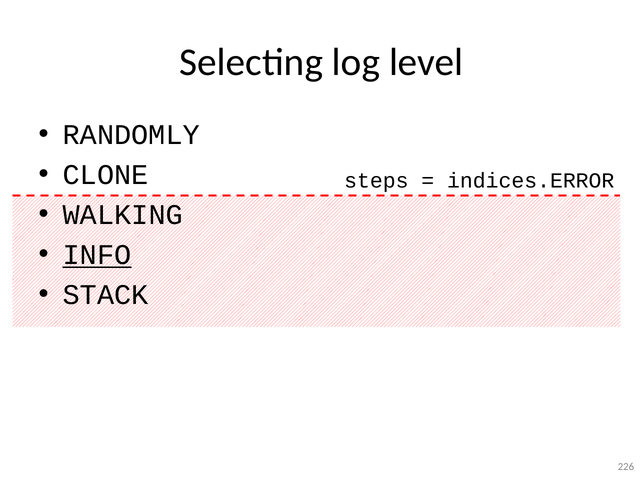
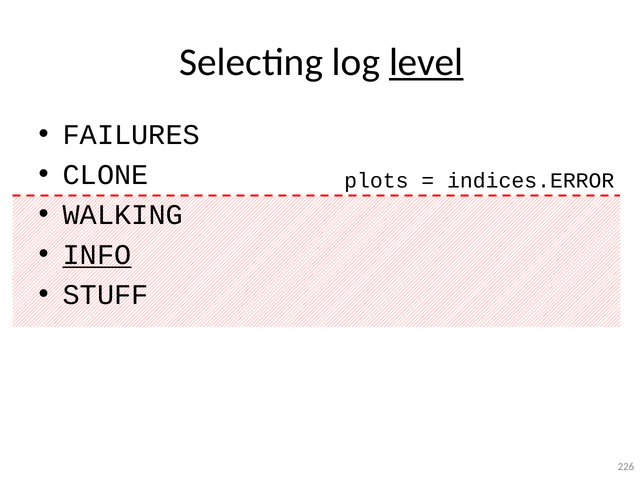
level at (426, 62) underline: none -> present
RANDOMLY: RANDOMLY -> FAILURES
steps: steps -> plots
STACK: STACK -> STUFF
